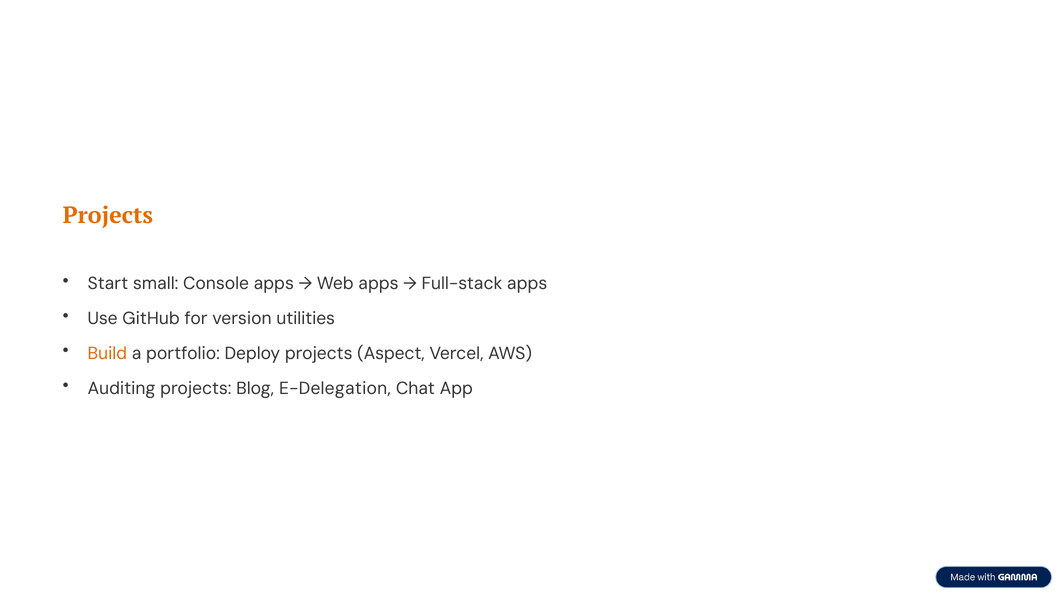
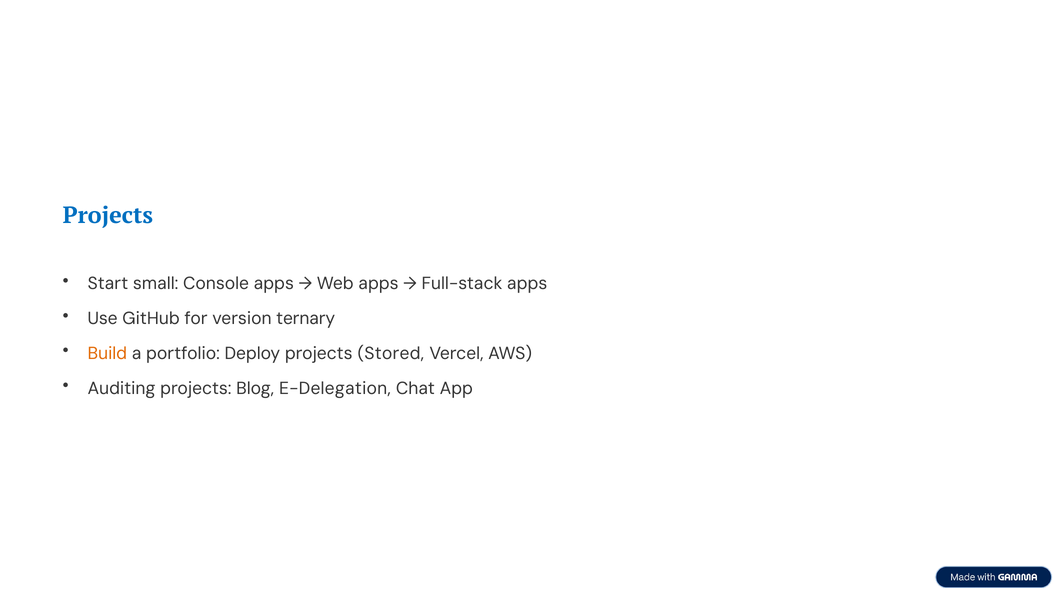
Projects at (108, 216) colour: orange -> blue
utilities: utilities -> ternary
Aspect: Aspect -> Stored
